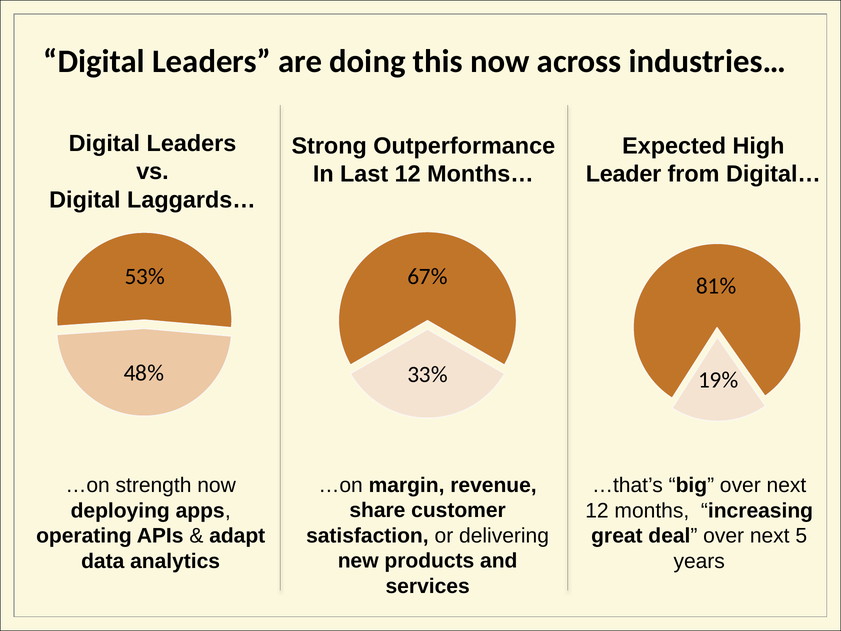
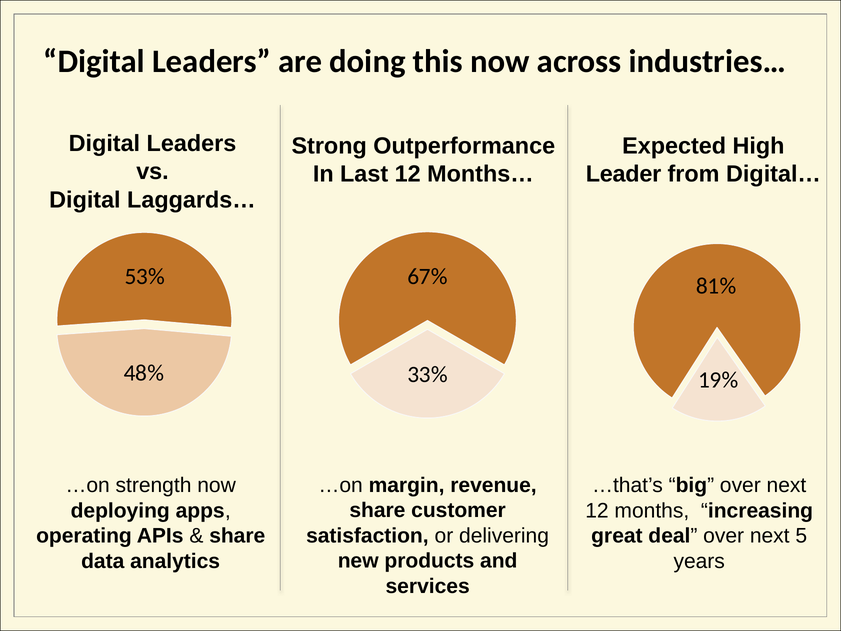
adapt at (237, 536): adapt -> share
